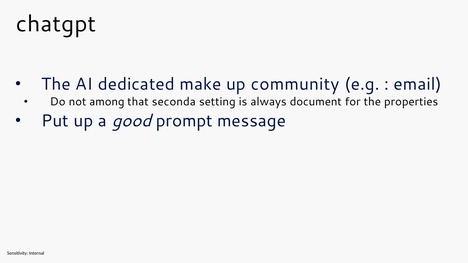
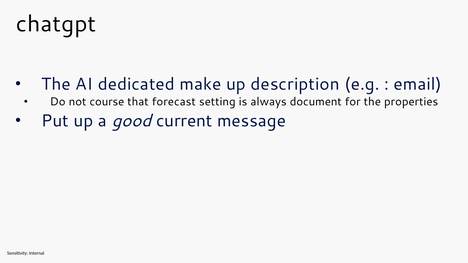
community: community -> description
among: among -> course
seconda: seconda -> forecast
prompt: prompt -> current
